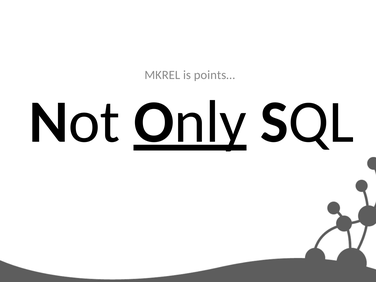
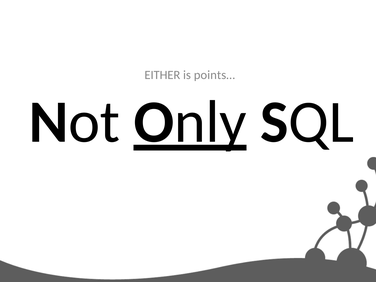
MKREL: MKREL -> EITHER
